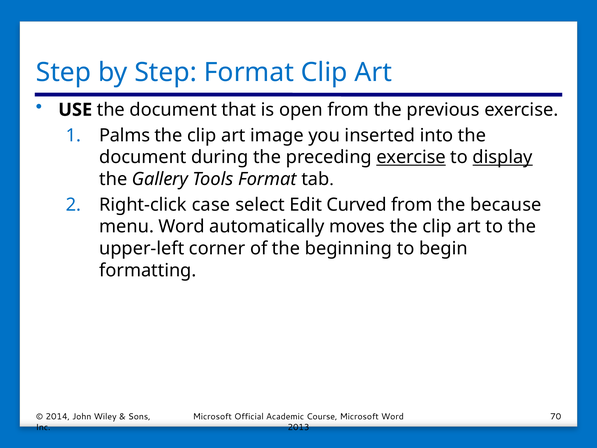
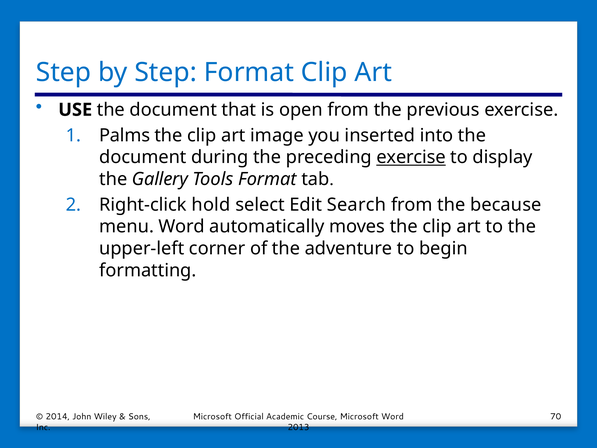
display underline: present -> none
case: case -> hold
Curved: Curved -> Search
beginning: beginning -> adventure
